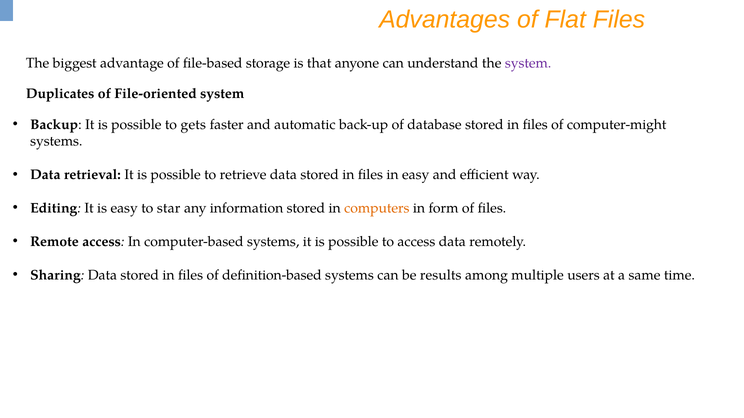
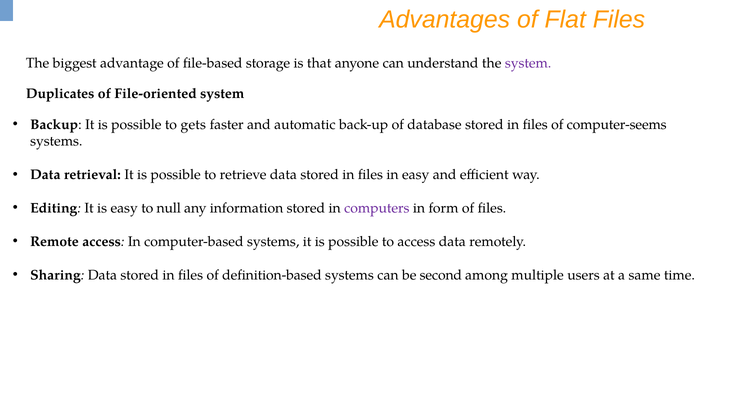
computer-might: computer-might -> computer-seems
star: star -> null
computers colour: orange -> purple
results: results -> second
